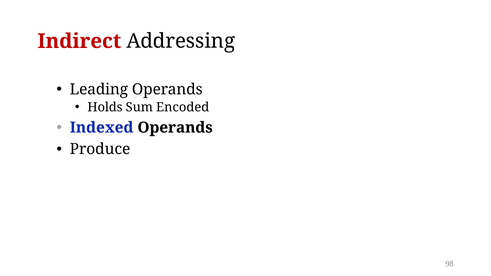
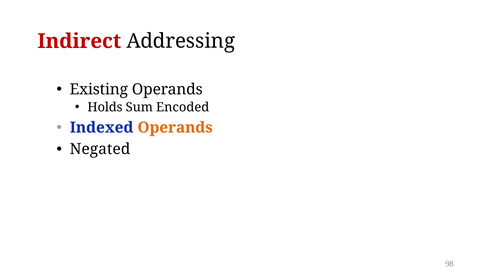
Leading: Leading -> Existing
Operands at (175, 128) colour: black -> orange
Produce: Produce -> Negated
